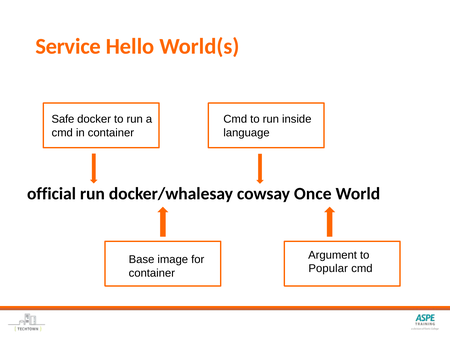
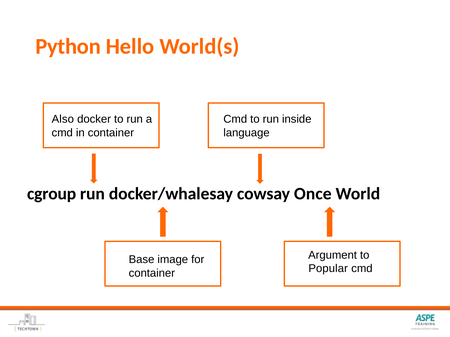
Service: Service -> Python
Safe: Safe -> Also
official: official -> cgroup
